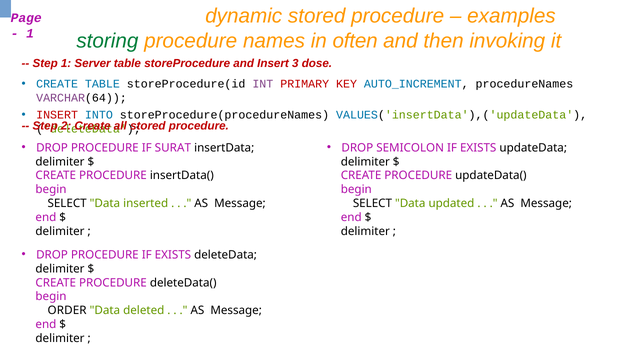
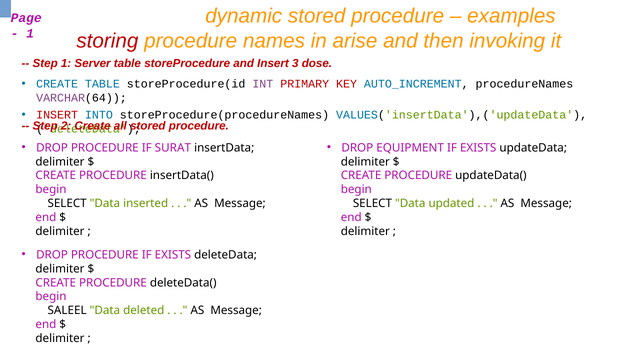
storing colour: green -> red
often: often -> arise
SEMICOLON: SEMICOLON -> EQUIPMENT
ORDER: ORDER -> SALEEL
